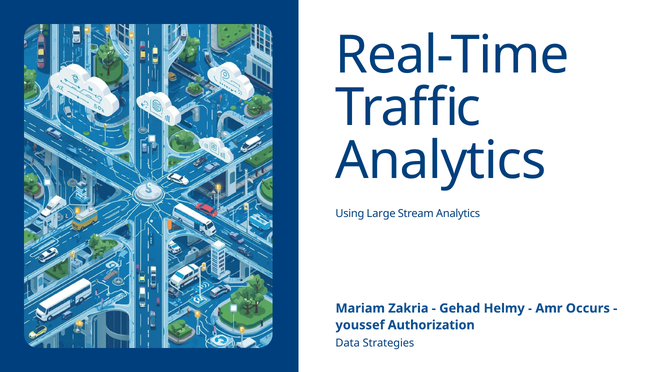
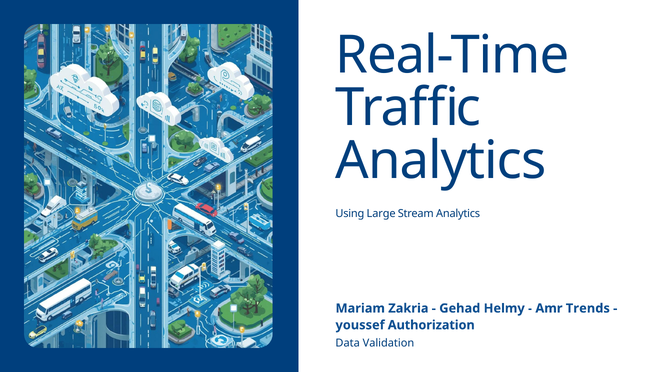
Occurs: Occurs -> Trends
Strategies: Strategies -> Validation
